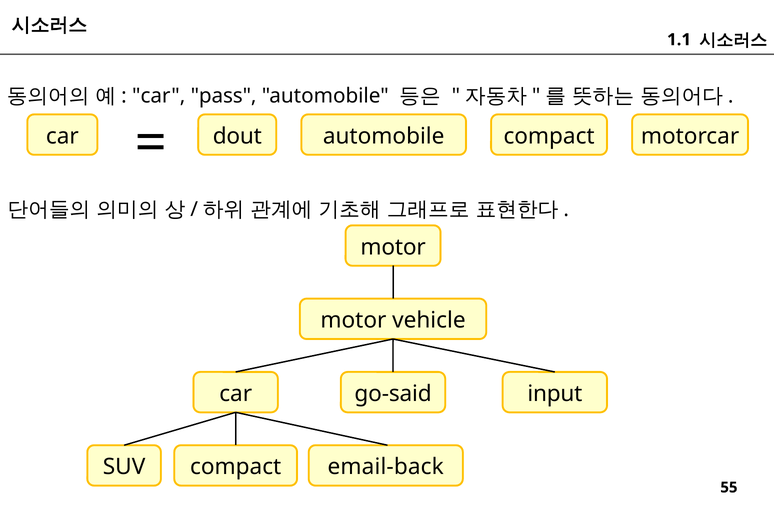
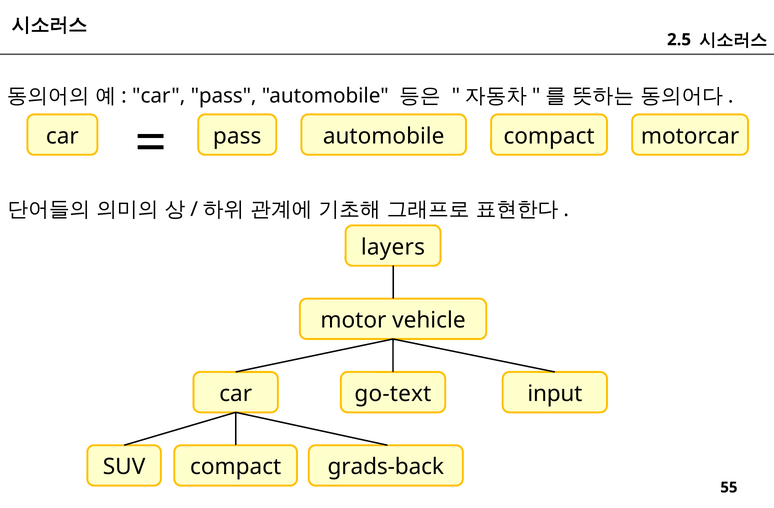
1.1: 1.1 -> 2.5
dout at (237, 136): dout -> pass
motor at (393, 247): motor -> layers
go-said: go-said -> go-text
email-back: email-back -> grads-back
